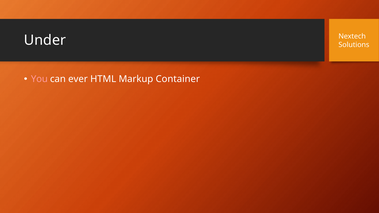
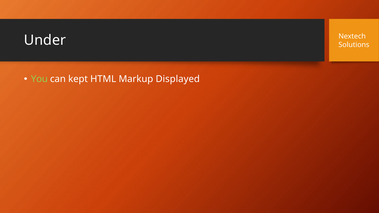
You colour: pink -> light green
ever: ever -> kept
Container: Container -> Displayed
